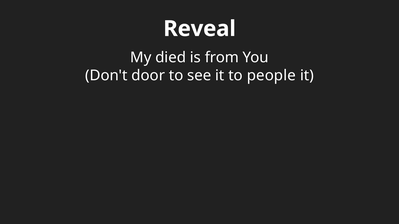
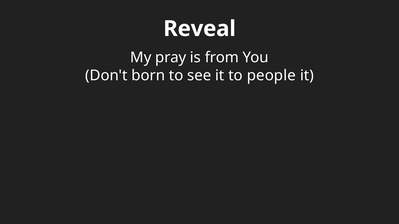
died: died -> pray
door: door -> born
